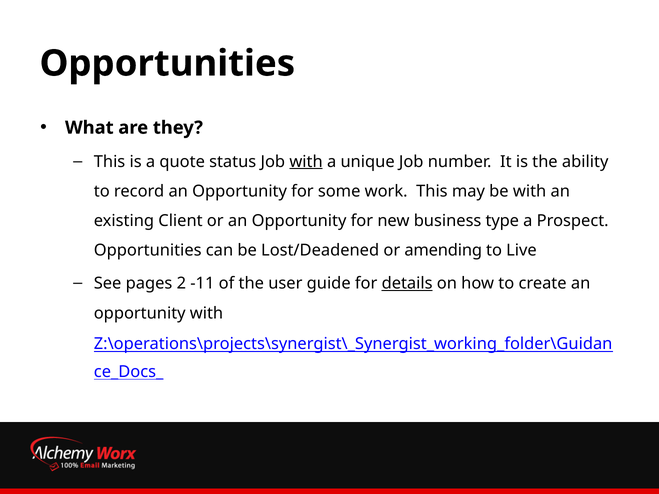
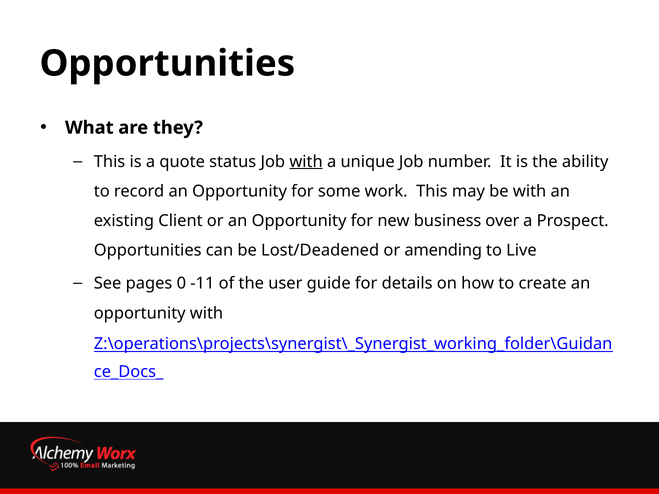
type: type -> over
2: 2 -> 0
details underline: present -> none
